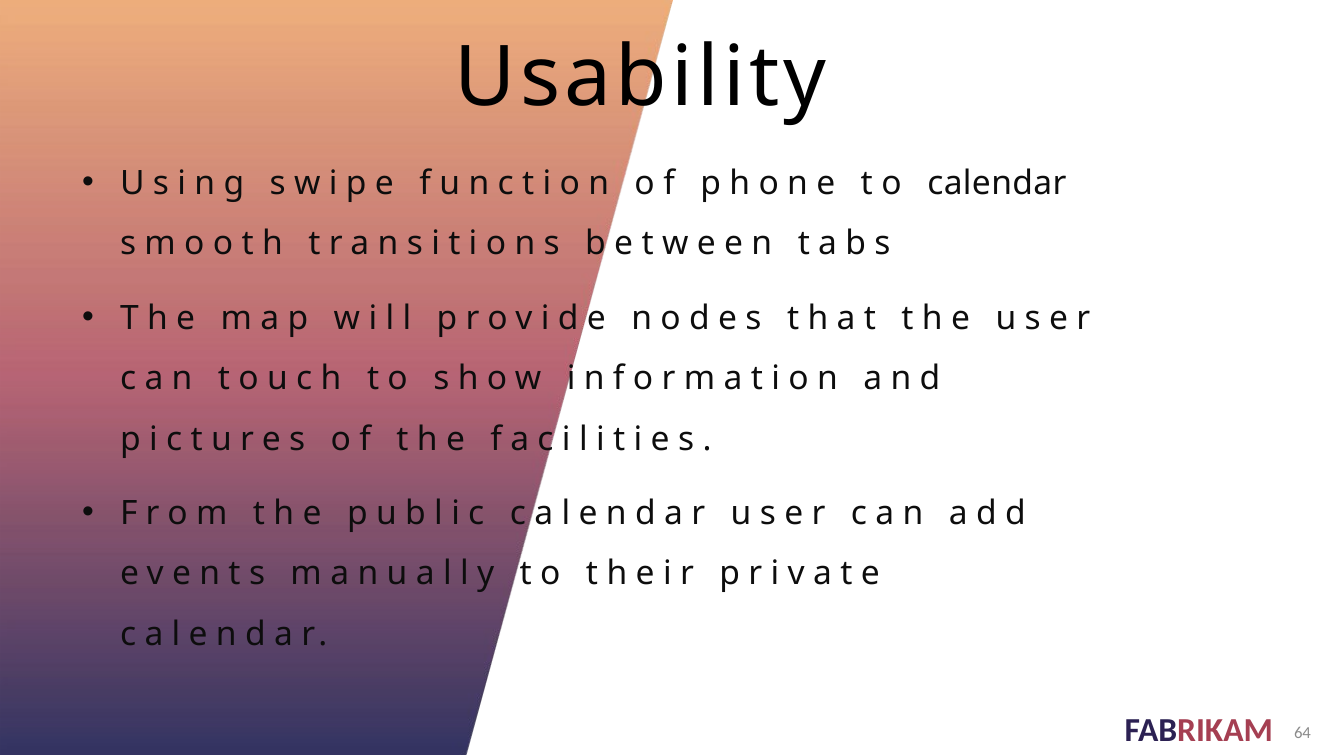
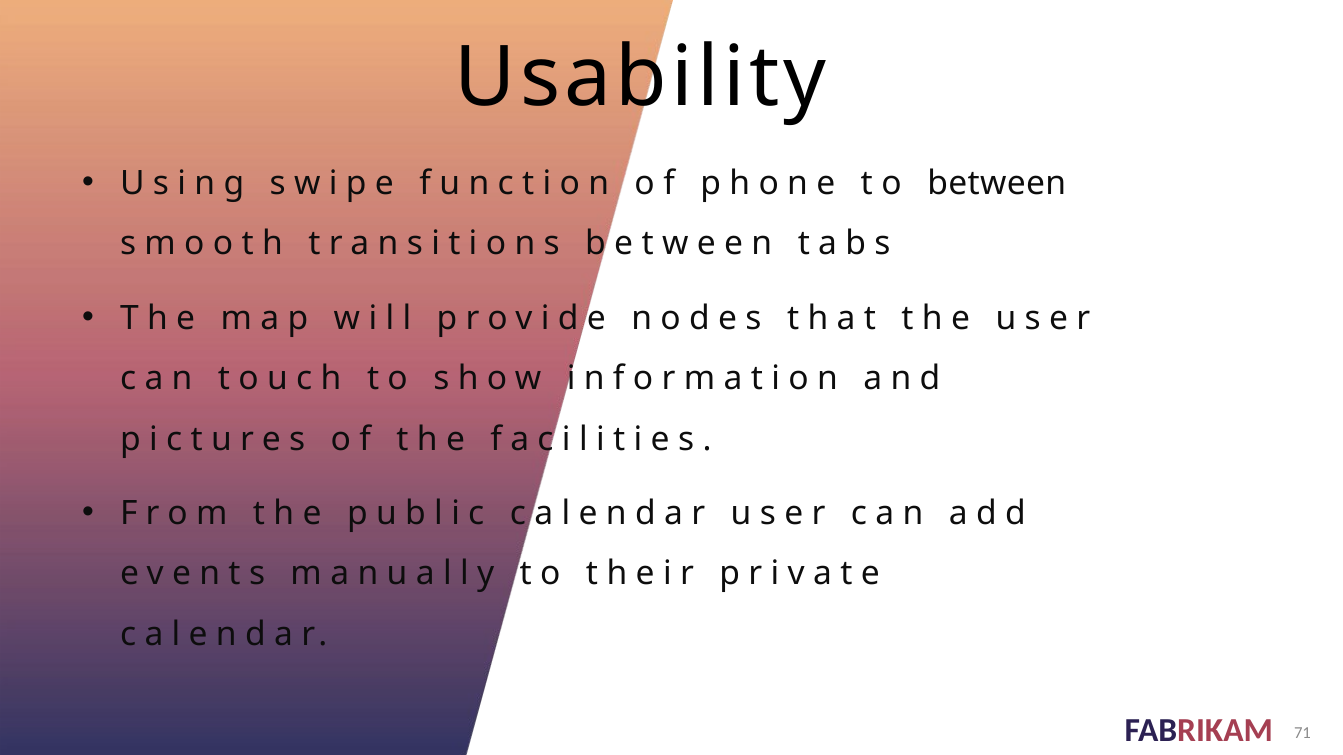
calendar at (997, 184): calendar -> between
64: 64 -> 71
